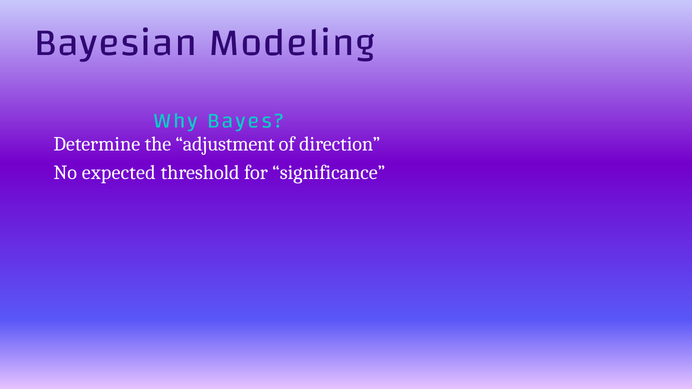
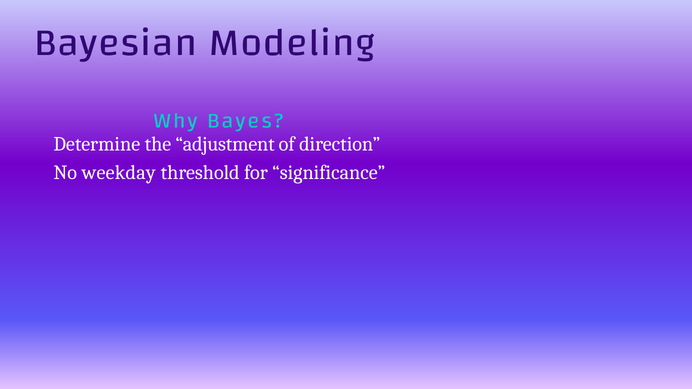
expected: expected -> weekday
